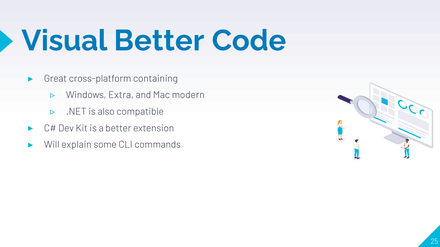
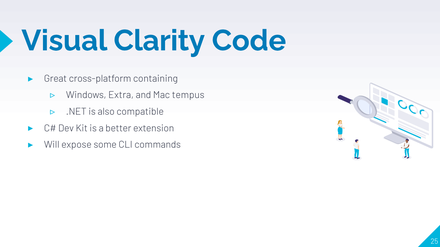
Visual Better: Better -> Clarity
modern: modern -> tempus
explain: explain -> expose
